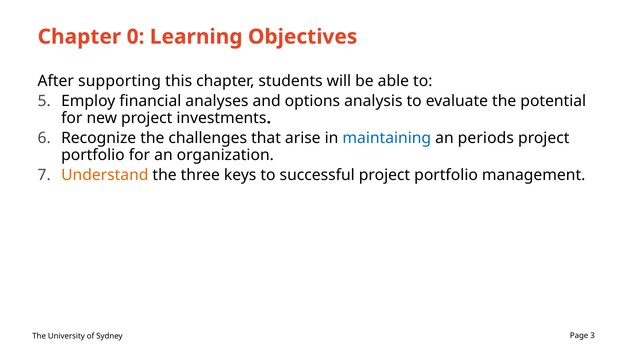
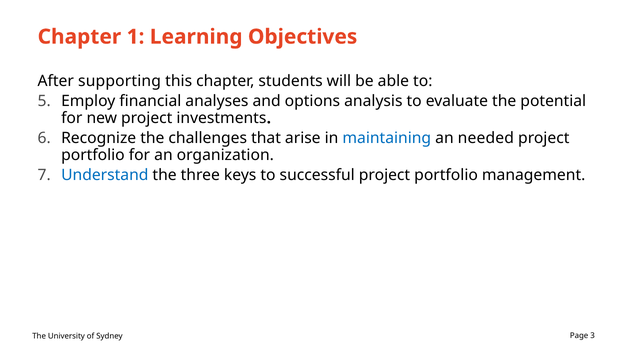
0: 0 -> 1
periods: periods -> needed
Understand colour: orange -> blue
